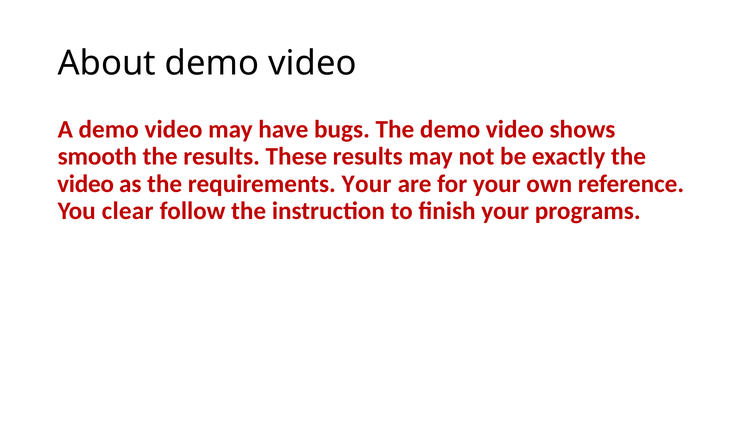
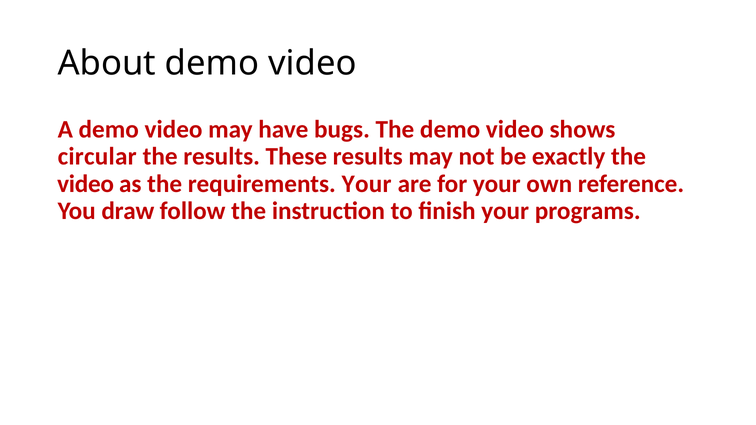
smooth: smooth -> circular
clear: clear -> draw
